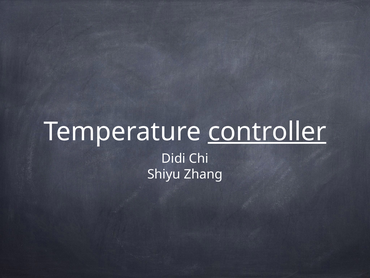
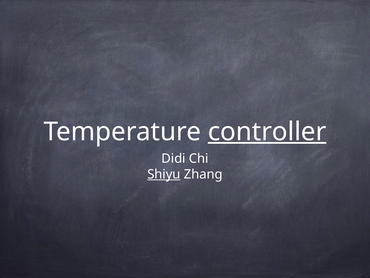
Shiyu underline: none -> present
